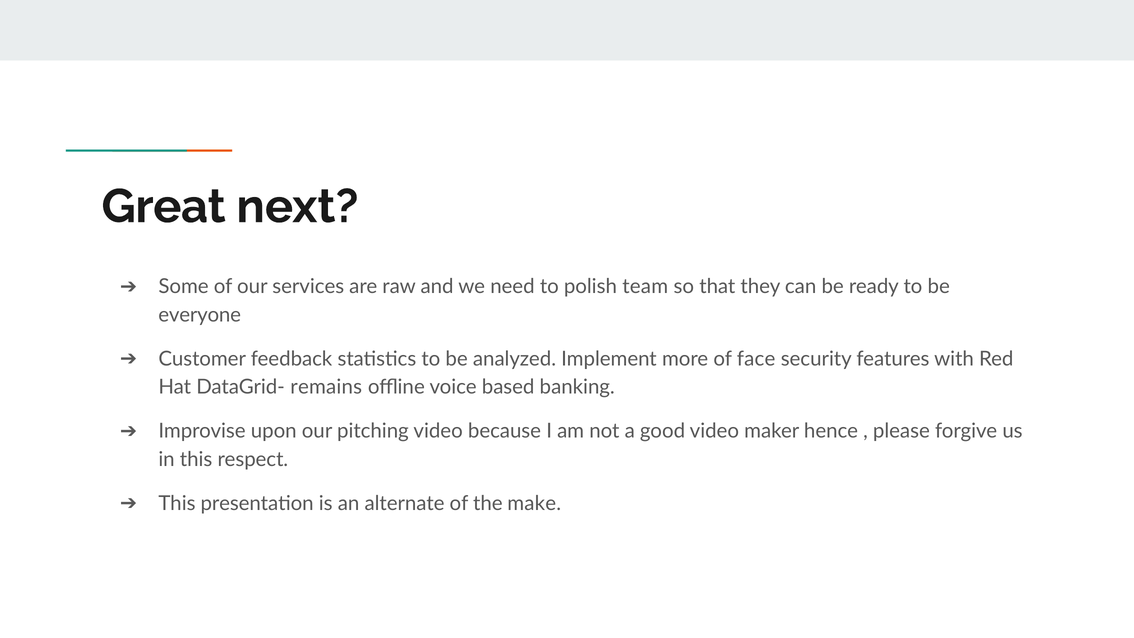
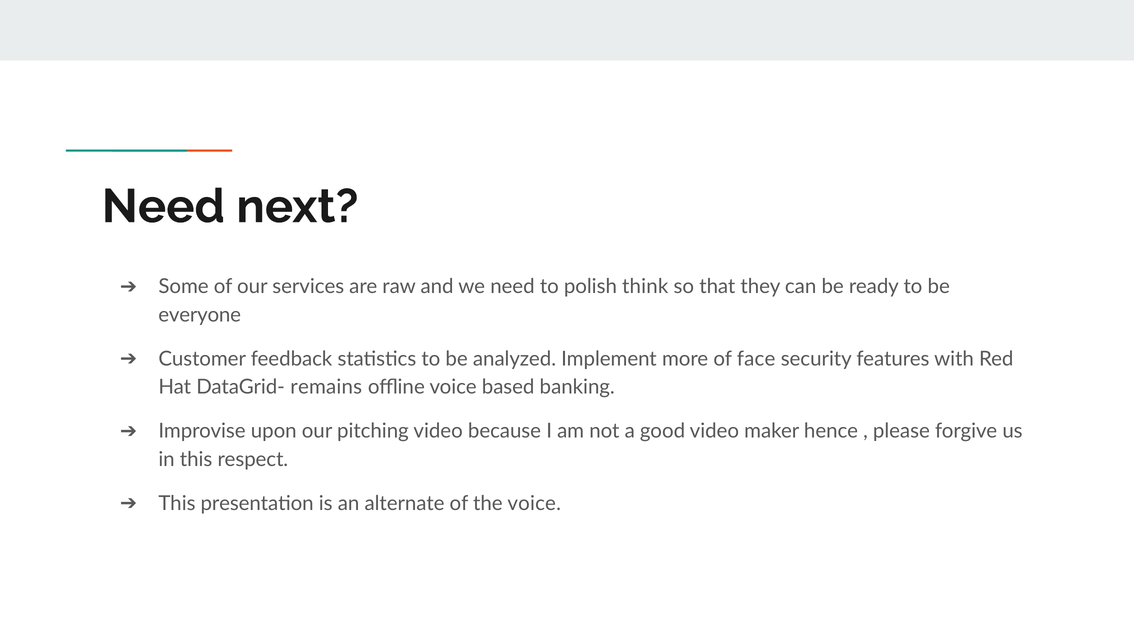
Great at (164, 207): Great -> Need
team: team -> think
the make: make -> voice
